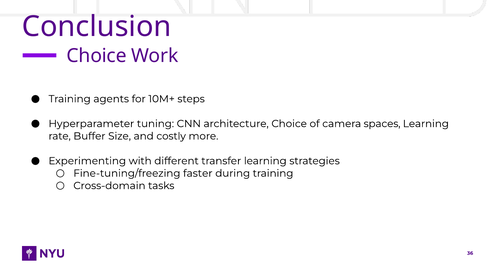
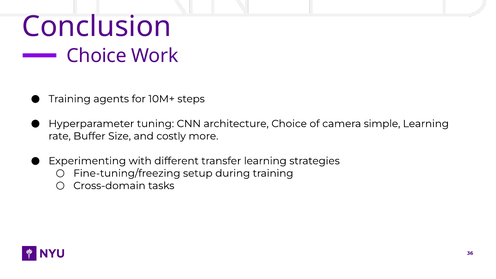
spaces: spaces -> simple
faster: faster -> setup
